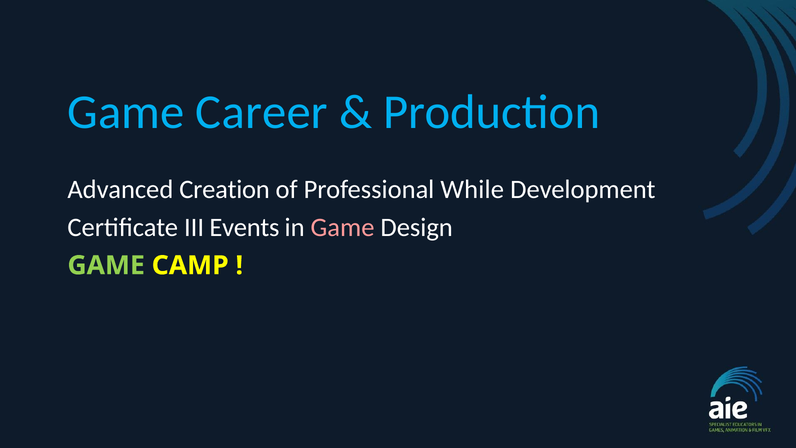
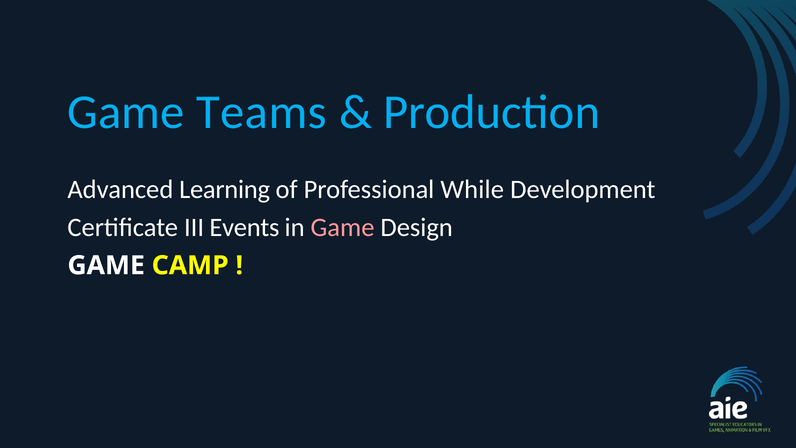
Career: Career -> Teams
Creation: Creation -> Learning
GAME at (106, 265) colour: light green -> white
